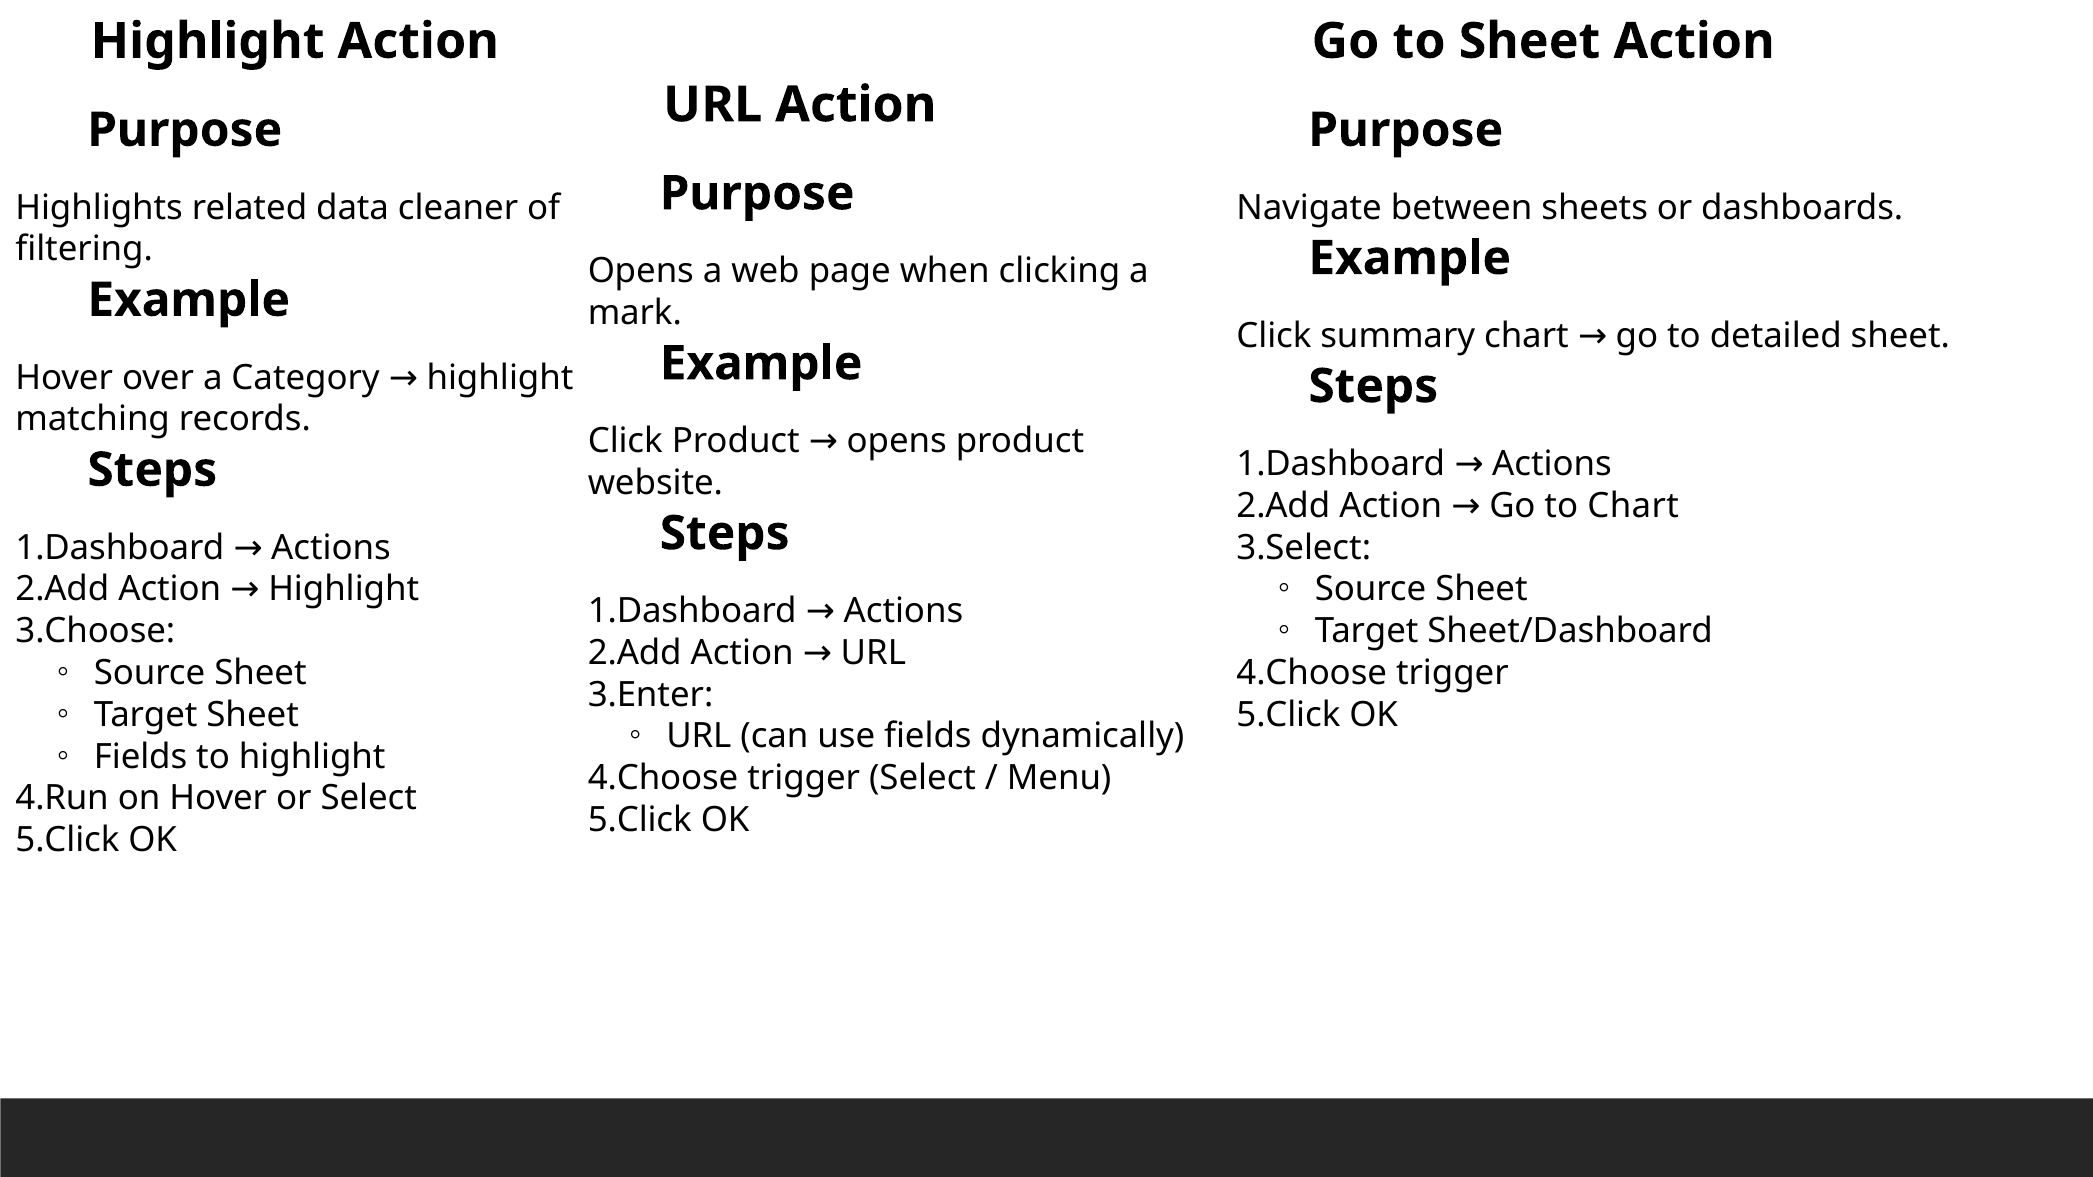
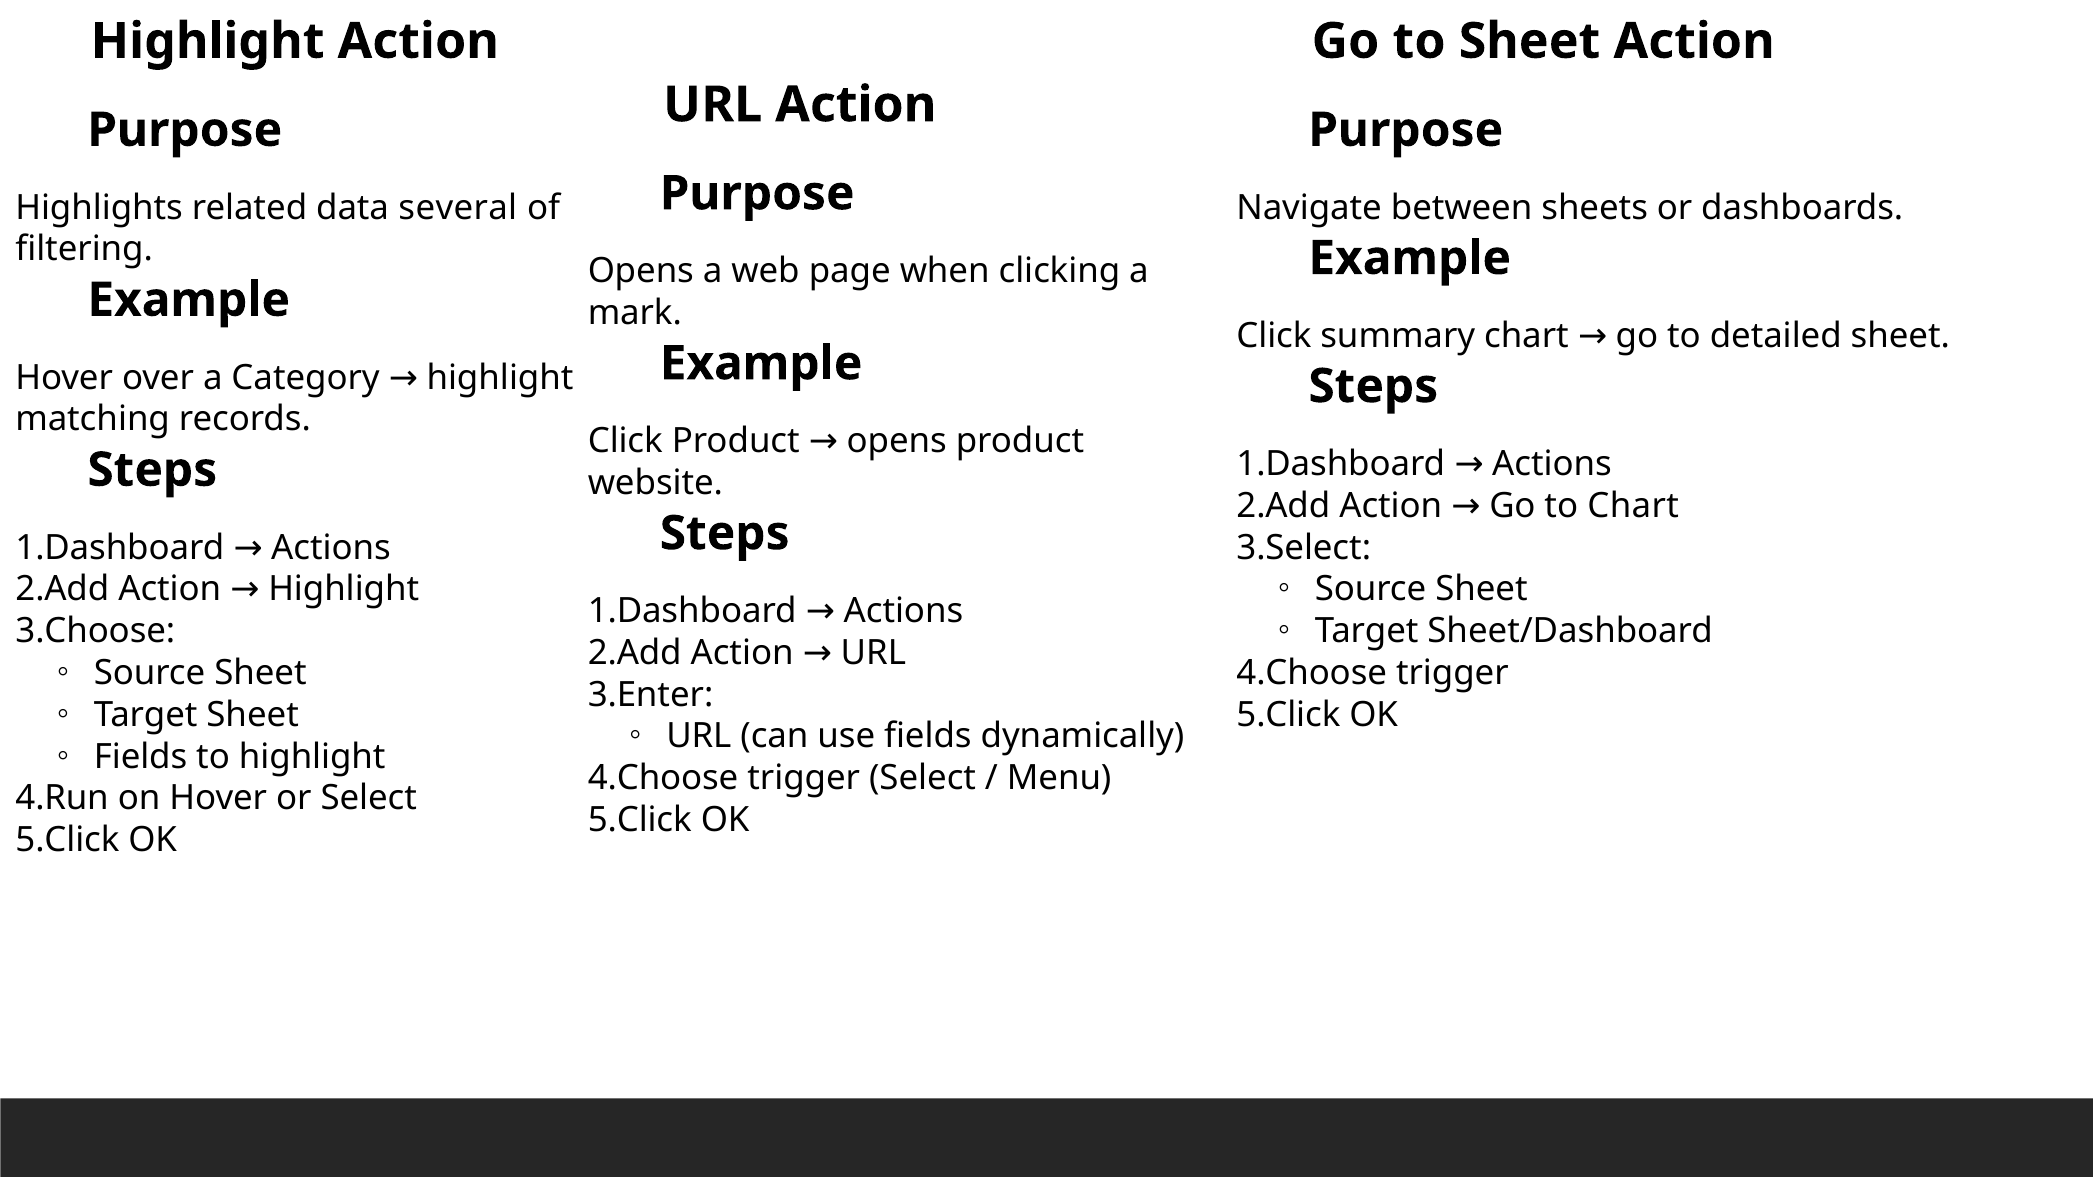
cleaner: cleaner -> several
